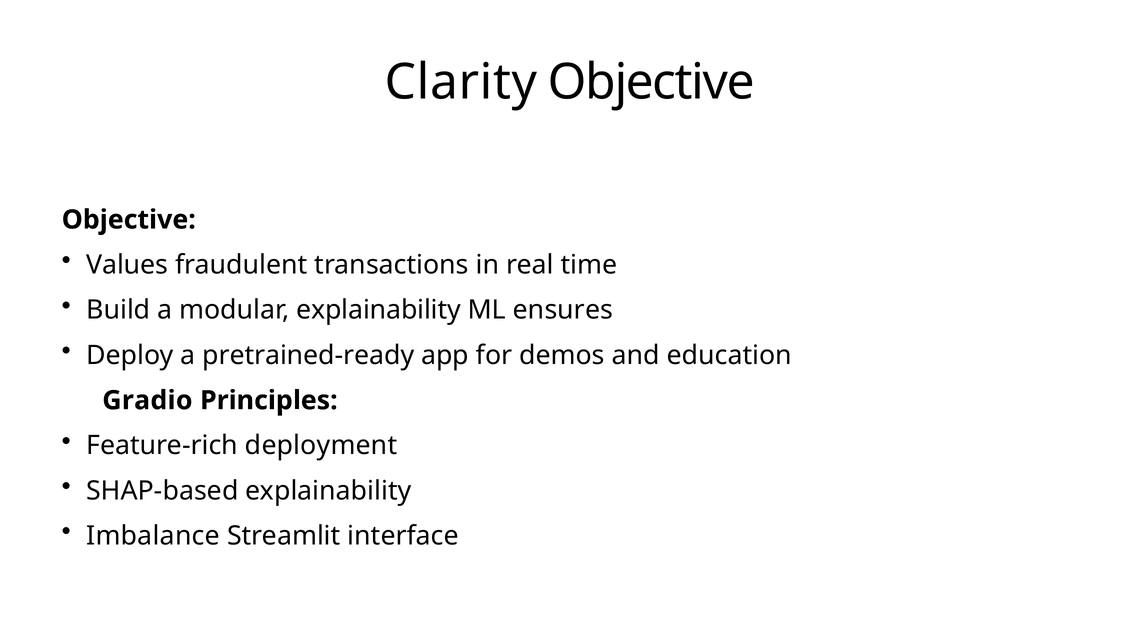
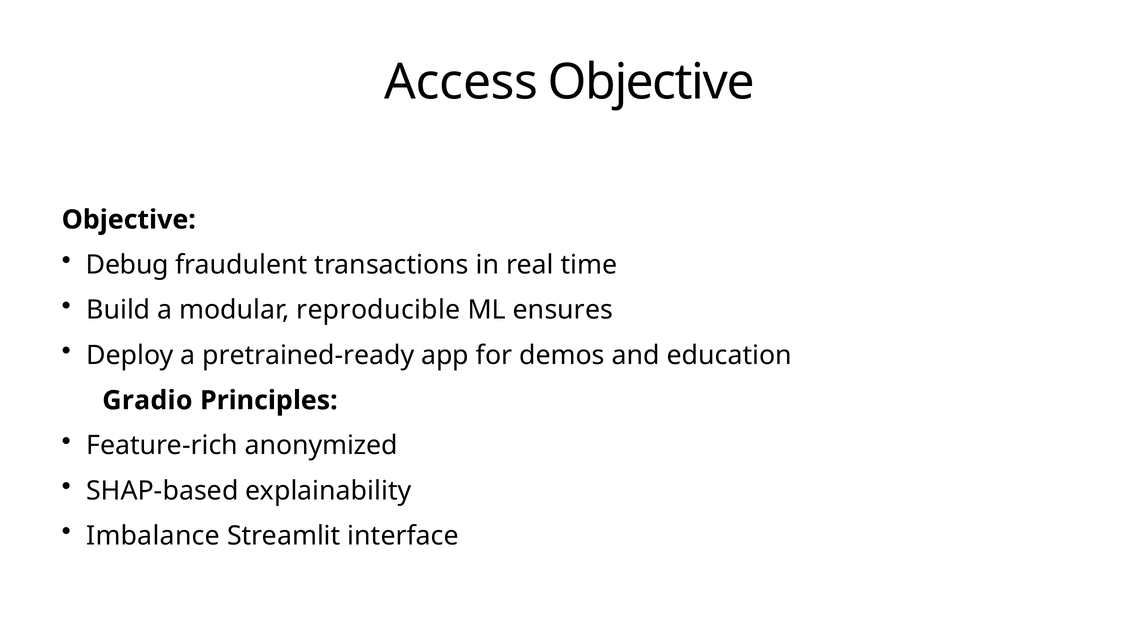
Clarity: Clarity -> Access
Values: Values -> Debug
modular explainability: explainability -> reproducible
deployment: deployment -> anonymized
